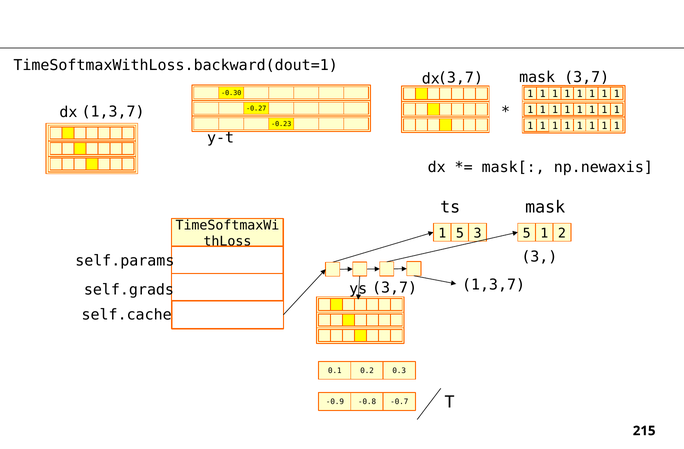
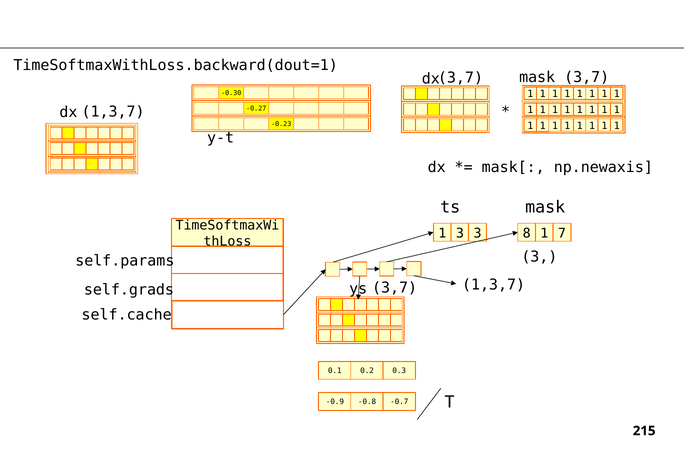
1 5: 5 -> 3
3 5: 5 -> 8
2: 2 -> 7
